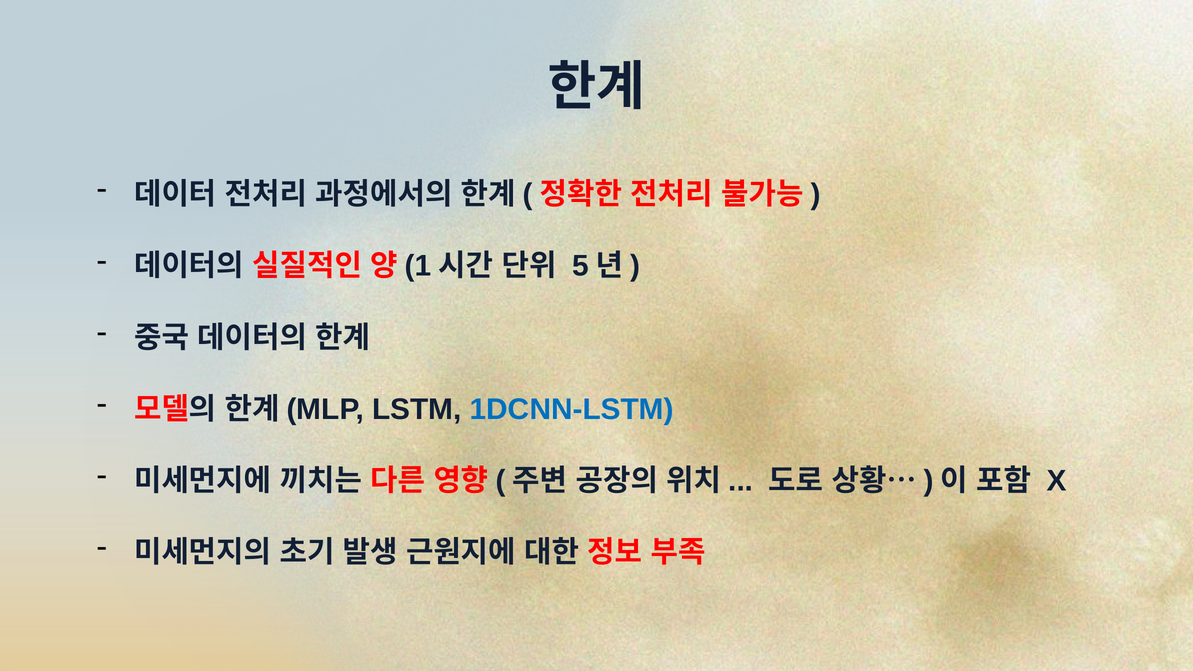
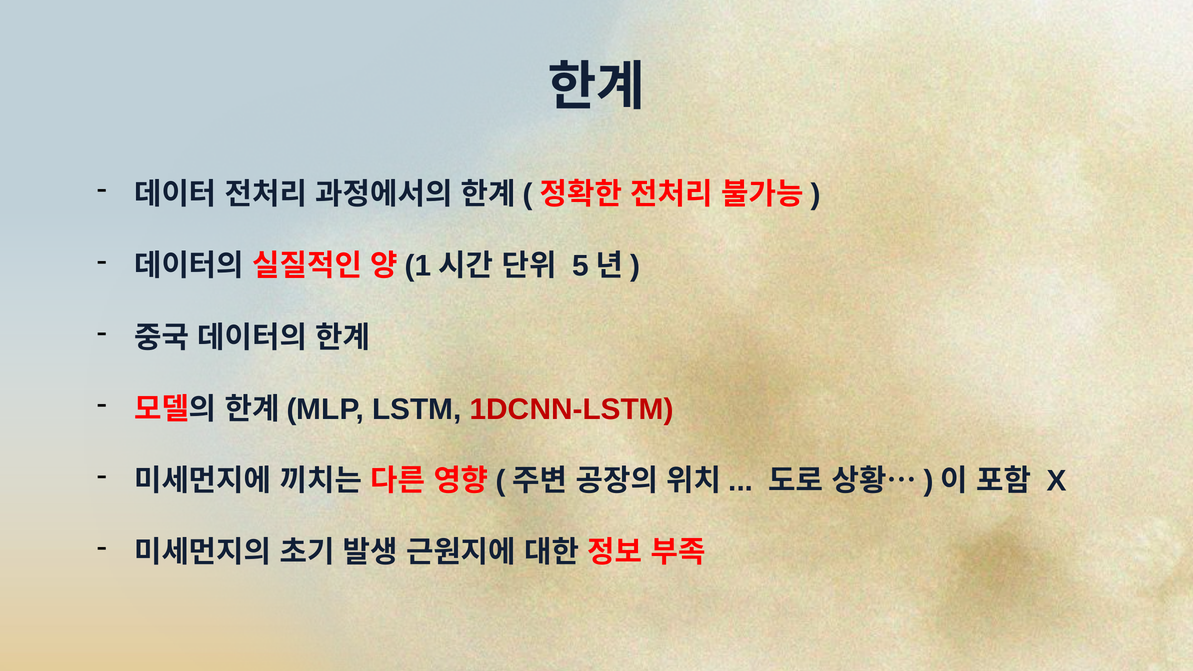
1DCNN-LSTM colour: blue -> red
